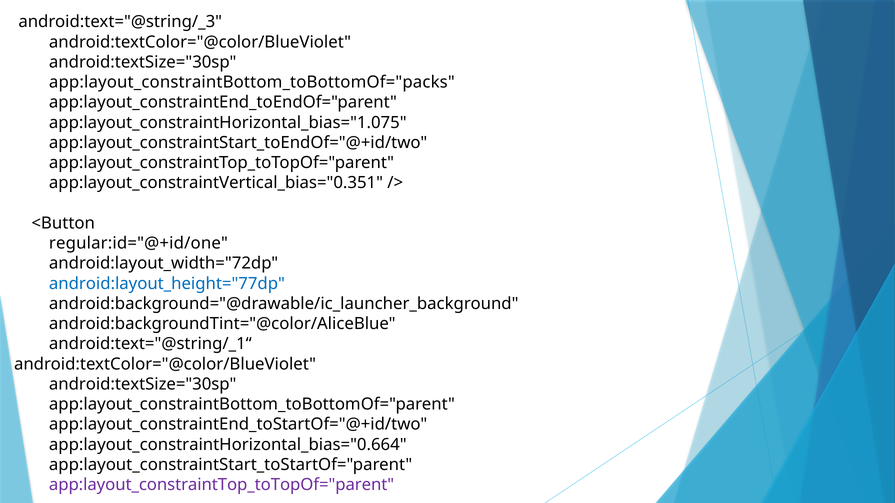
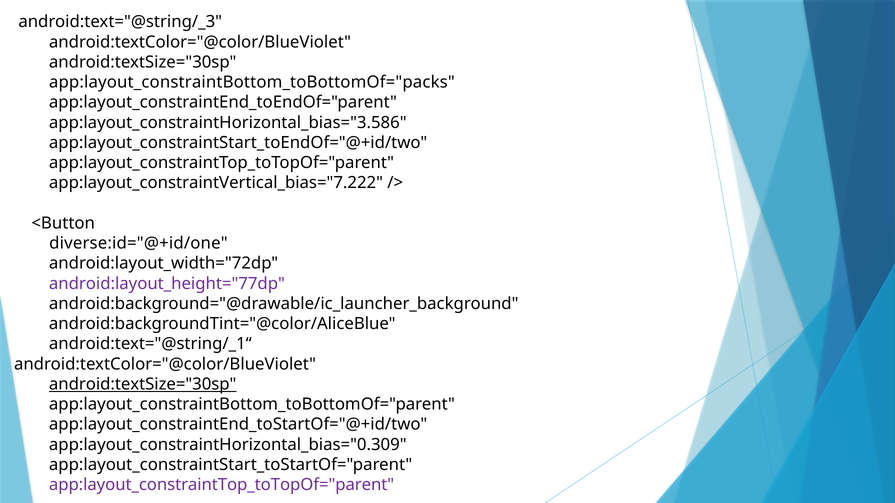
app:layout_constraintHorizontal_bias="1.075: app:layout_constraintHorizontal_bias="1.075 -> app:layout_constraintHorizontal_bias="3.586
app:layout_constraintVertical_bias="0.351: app:layout_constraintVertical_bias="0.351 -> app:layout_constraintVertical_bias="7.222
regular:id="@+id/one: regular:id="@+id/one -> diverse:id="@+id/one
android:layout_height="77dp colour: blue -> purple
android:textSize="30sp at (143, 384) underline: none -> present
app:layout_constraintHorizontal_bias="0.664: app:layout_constraintHorizontal_bias="0.664 -> app:layout_constraintHorizontal_bias="0.309
